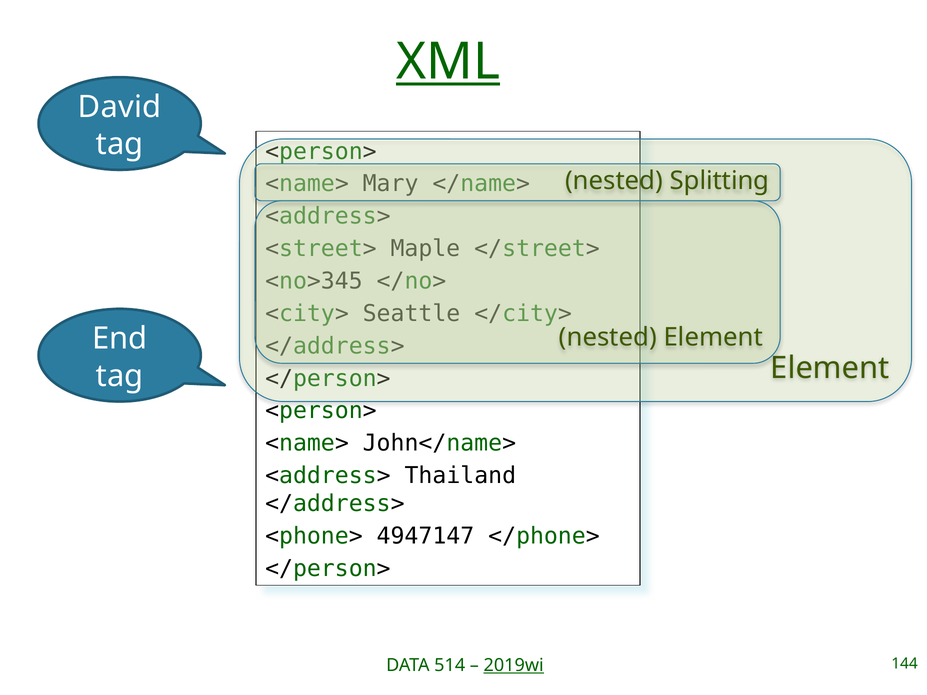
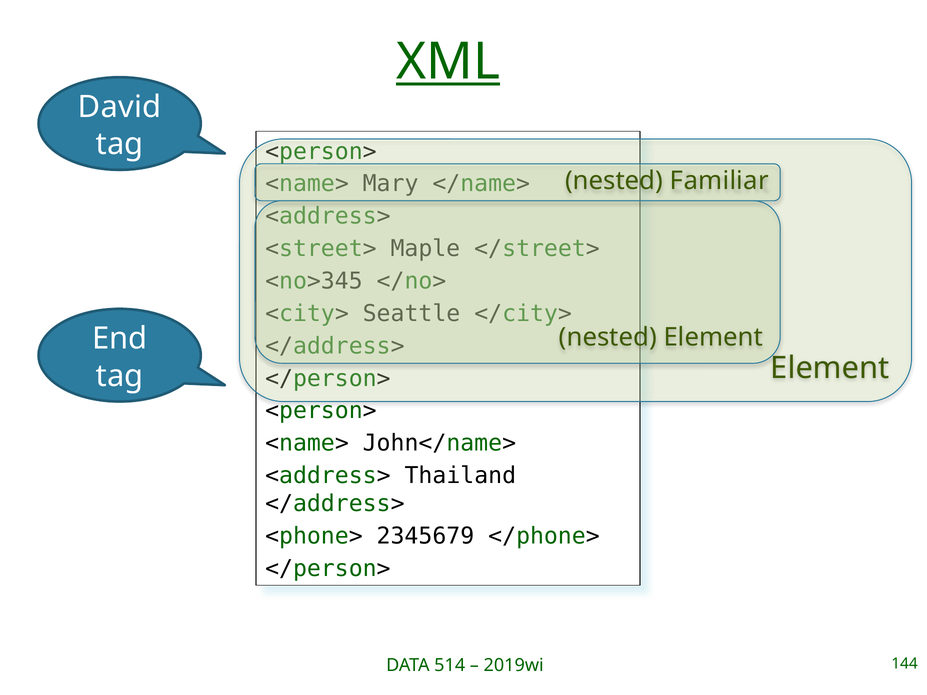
Splitting: Splitting -> Familiar
4947147: 4947147 -> 2345679
2019wi underline: present -> none
